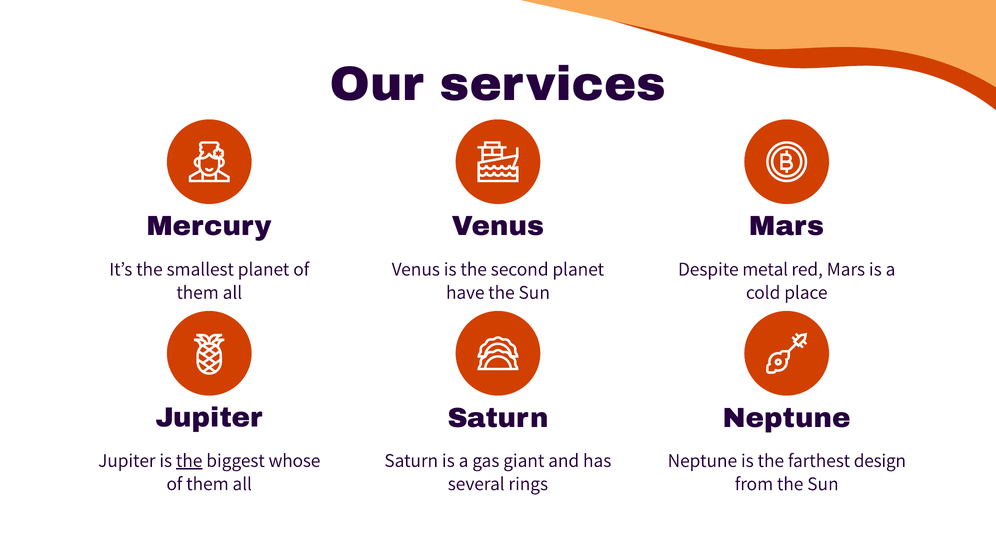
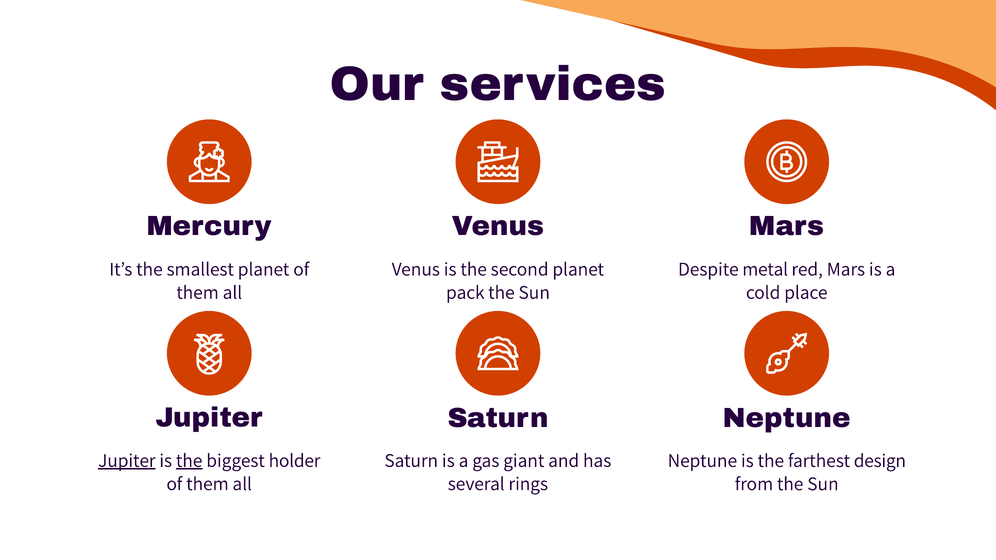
have: have -> pack
Jupiter at (127, 461) underline: none -> present
whose: whose -> holder
